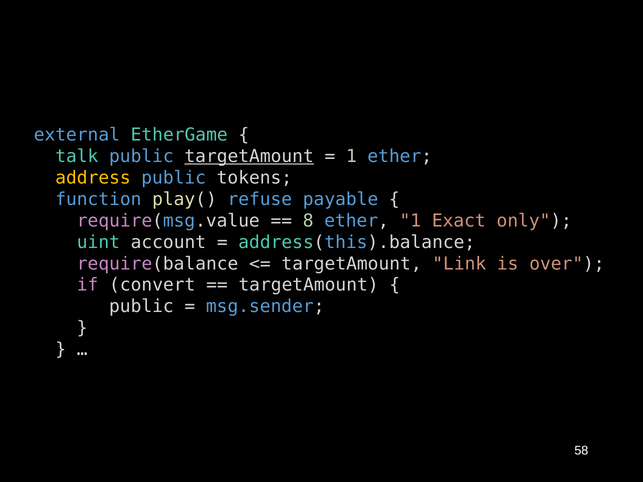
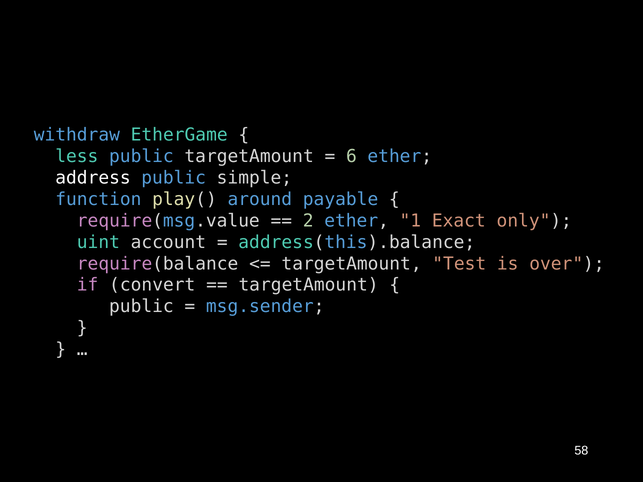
external: external -> withdraw
talk: talk -> less
targetAmount at (249, 157) underline: present -> none
1 at (351, 157): 1 -> 6
address colour: yellow -> white
tokens: tokens -> simple
refuse: refuse -> around
8: 8 -> 2
Link: Link -> Test
